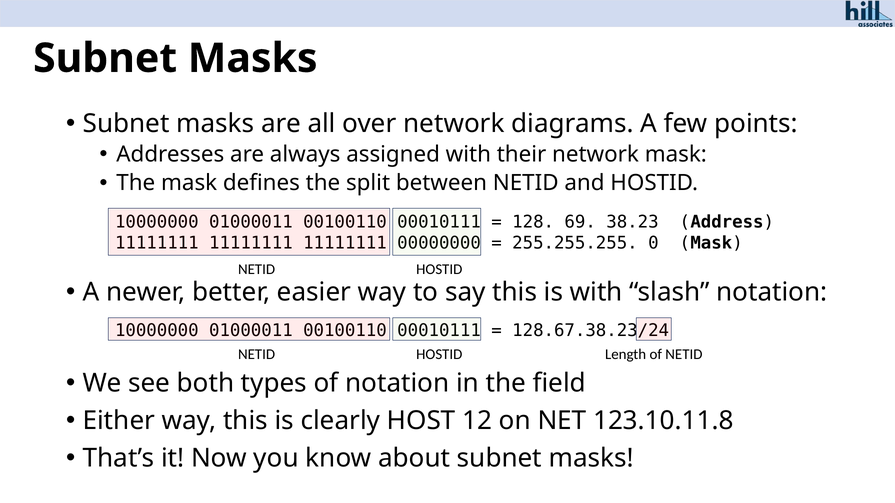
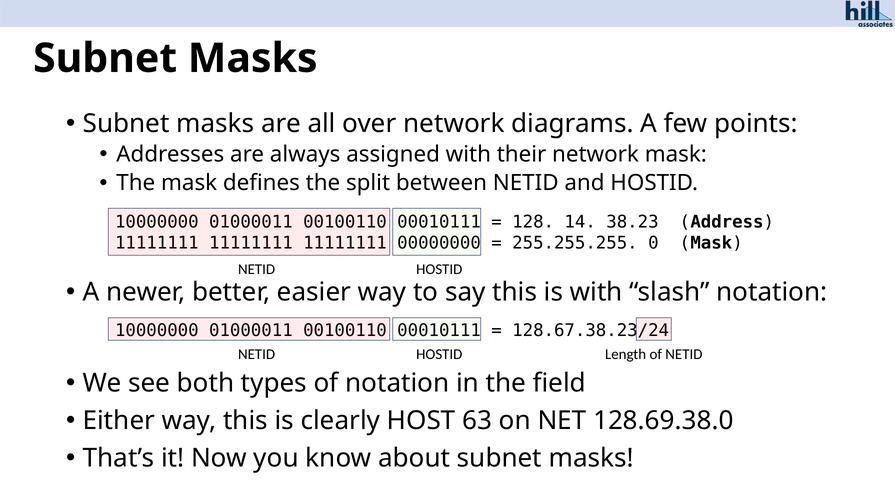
69: 69 -> 14
12: 12 -> 63
123.10.11.8: 123.10.11.8 -> 128.69.38.0
